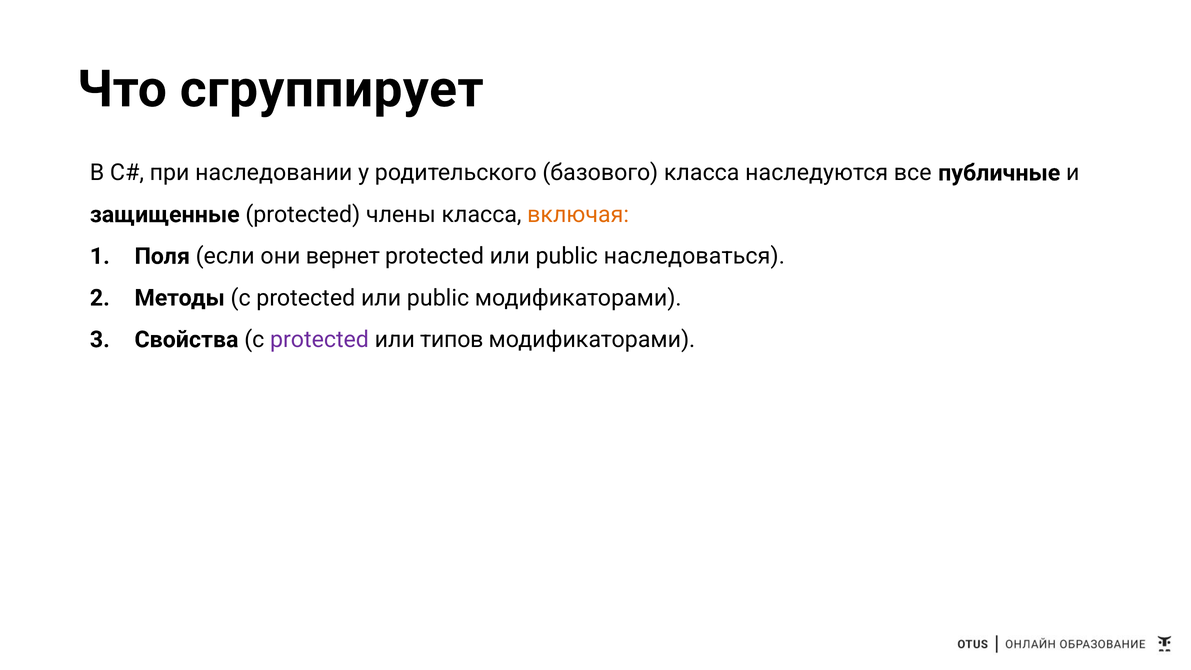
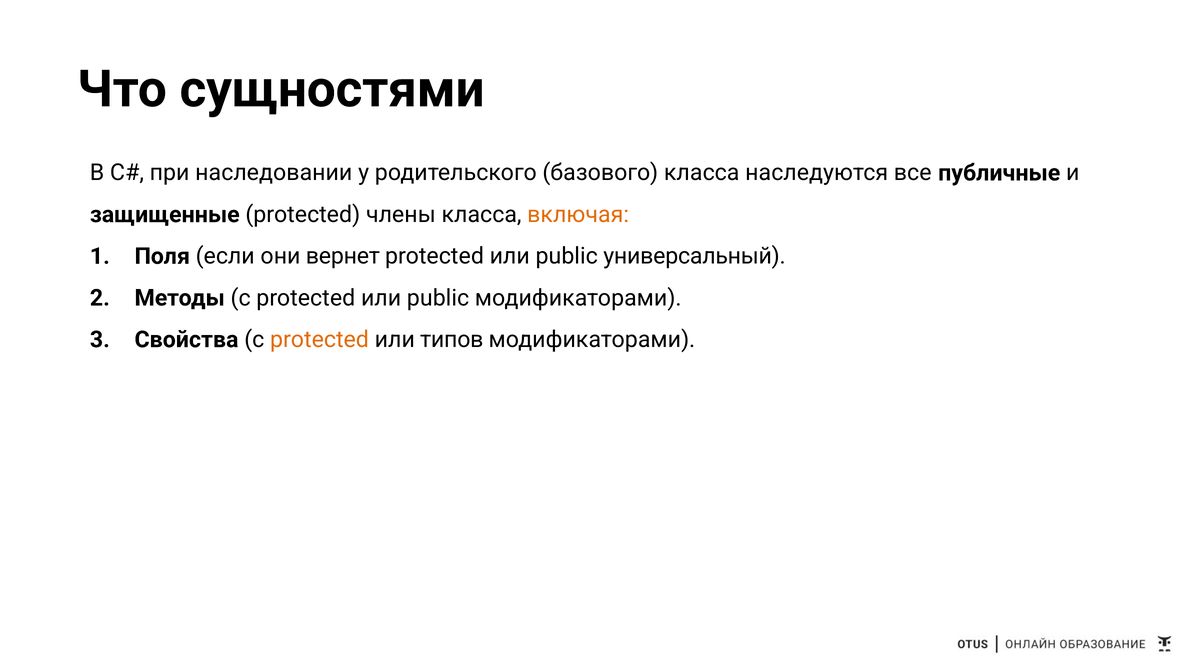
сгруппирует: сгруппирует -> сущностями
наследоваться: наследоваться -> универсальный
protected at (319, 340) colour: purple -> orange
